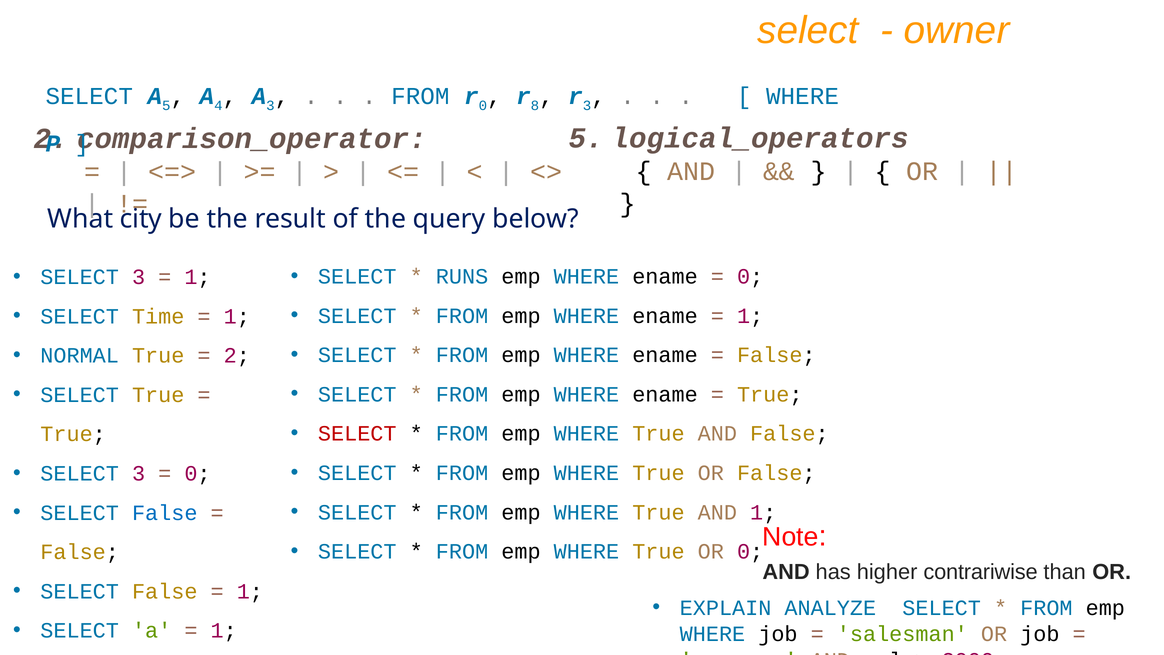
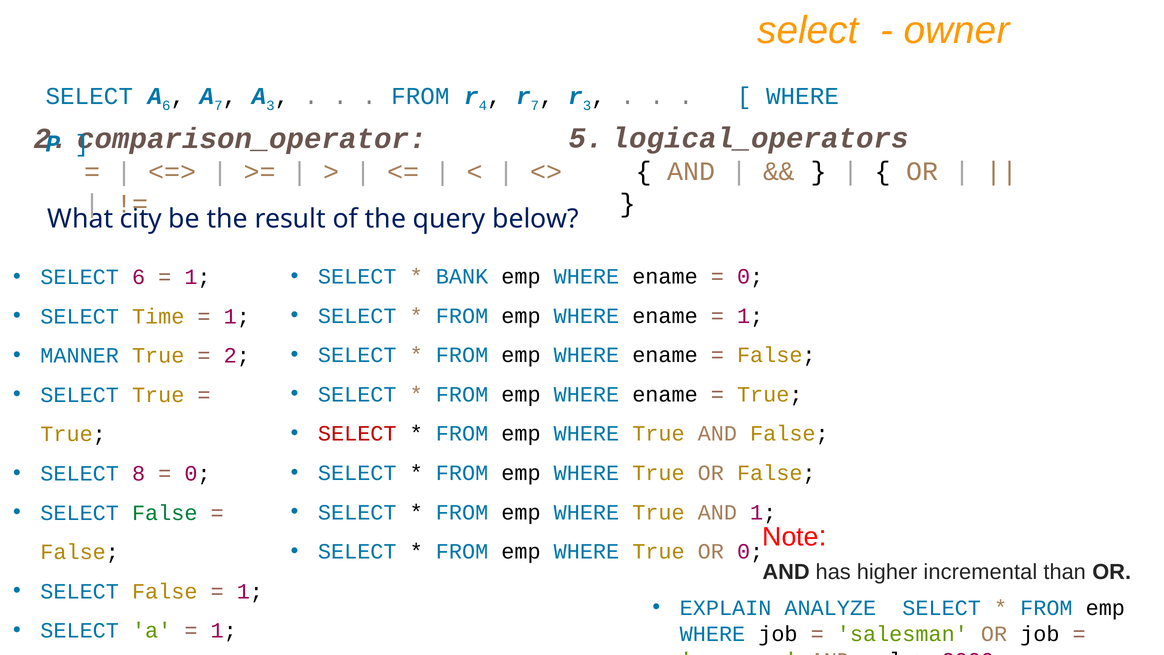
A 5: 5 -> 6
A 4: 4 -> 7
0 at (483, 106): 0 -> 4
8 at (535, 106): 8 -> 7
RUNS: RUNS -> BANK
3 at (139, 277): 3 -> 6
NORMAL: NORMAL -> MANNER
3 at (139, 473): 3 -> 8
False at (165, 513) colour: blue -> green
contrariwise: contrariwise -> incremental
